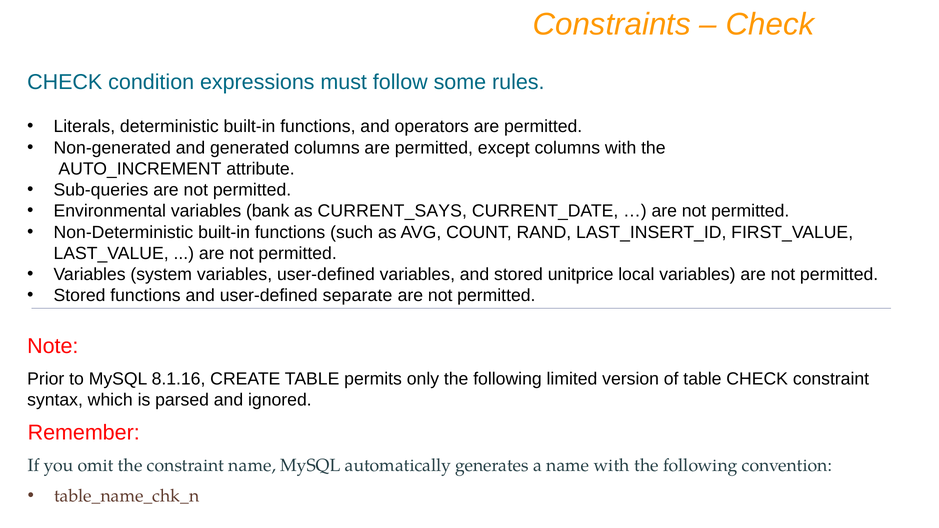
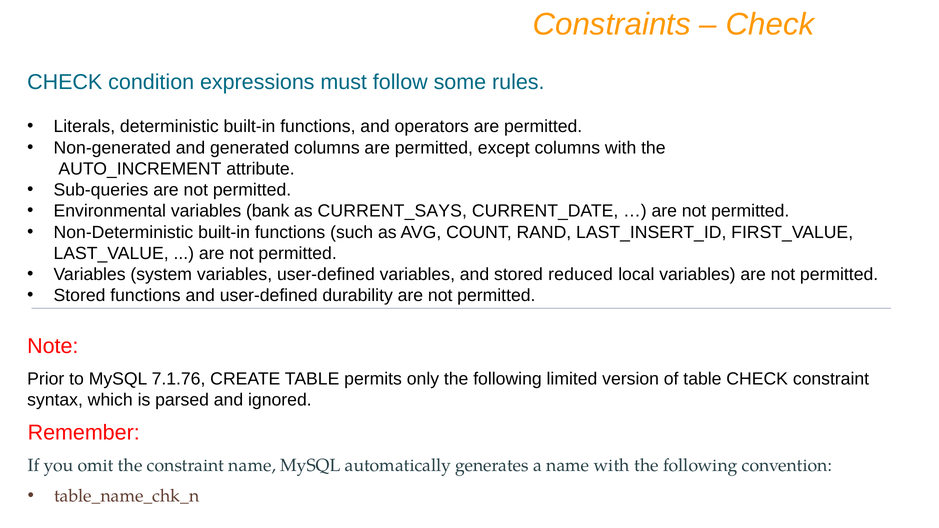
unitprice: unitprice -> reduced
separate: separate -> durability
8.1.16: 8.1.16 -> 7.1.76
